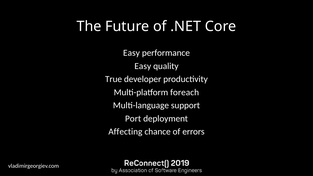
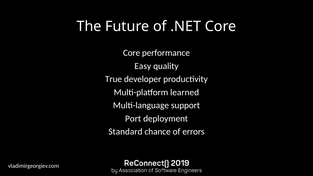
Easy at (131, 53): Easy -> Core
foreach: foreach -> learned
Affecting: Affecting -> Standard
